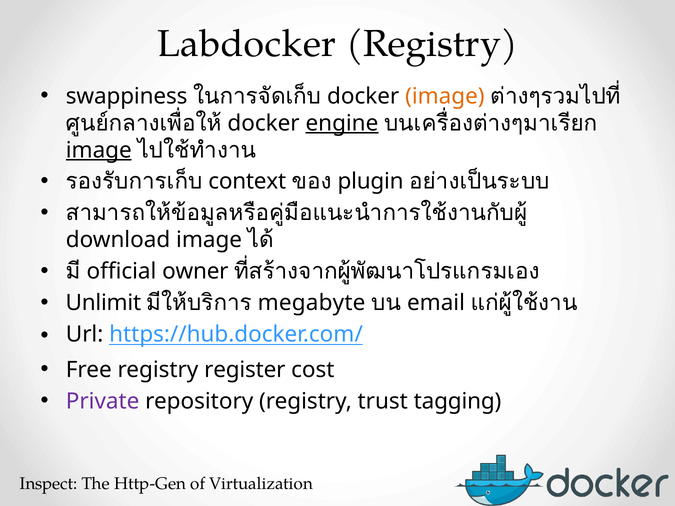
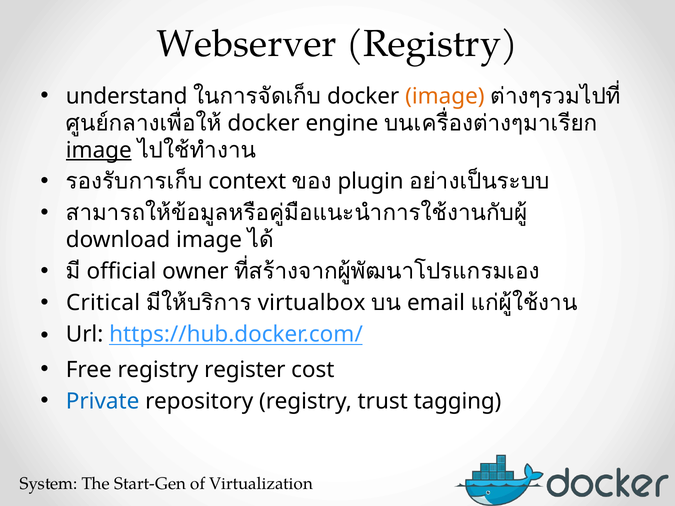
Labdocker: Labdocker -> Webserver
swappiness: swappiness -> understand
engine underline: present -> none
Unlimit: Unlimit -> Critical
megabyte: megabyte -> virtualbox
Private colour: purple -> blue
Inspect: Inspect -> System
Http-Gen: Http-Gen -> Start-Gen
